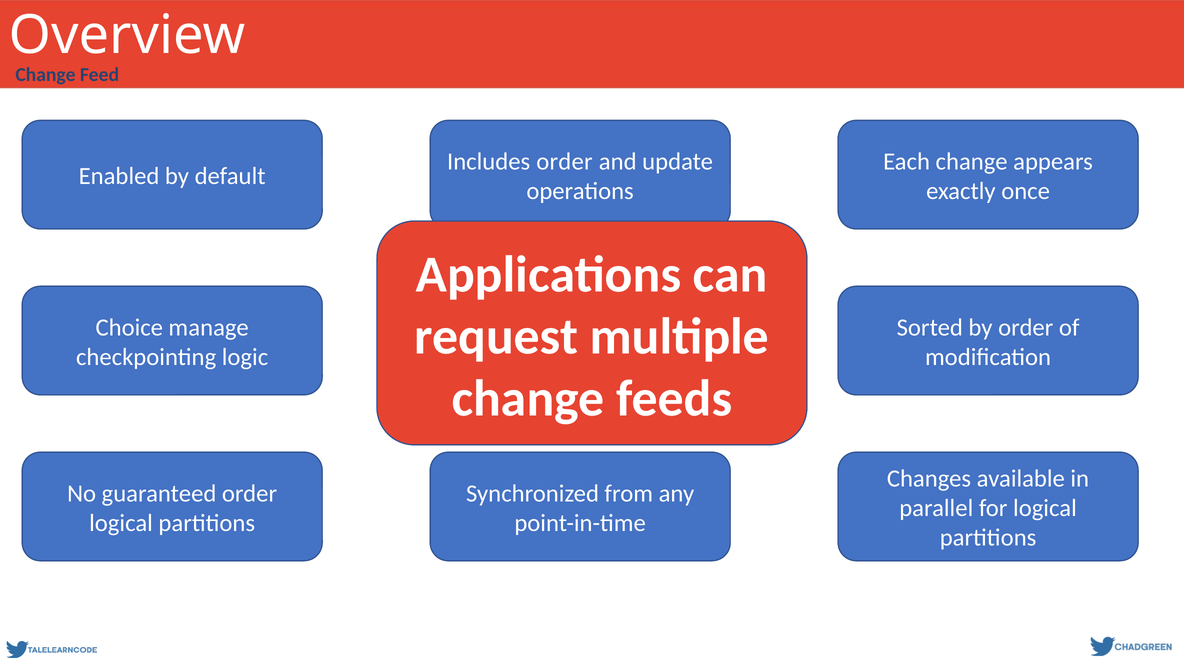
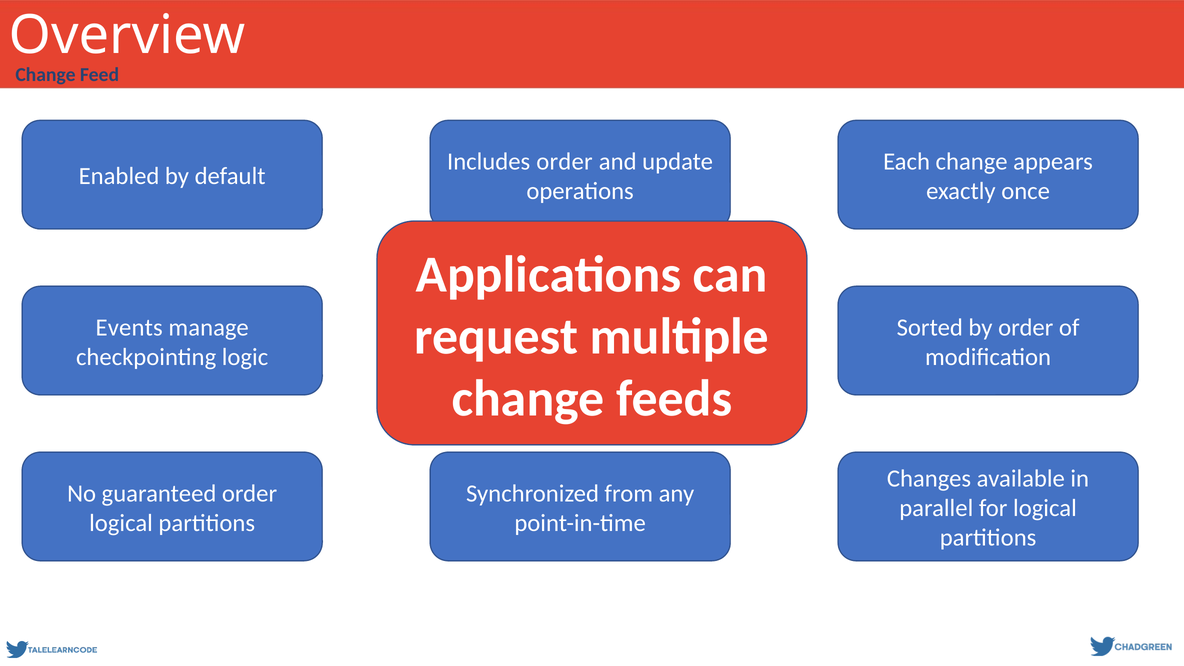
Choice: Choice -> Events
